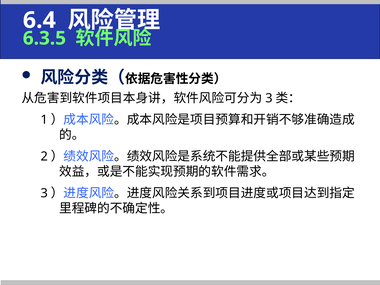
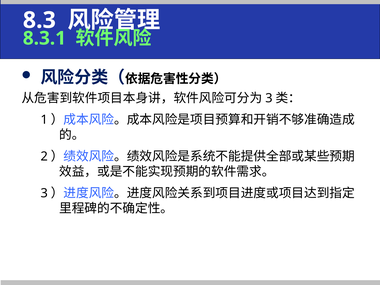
6.4: 6.4 -> 8.3
6.3.5: 6.3.5 -> 8.3.1
